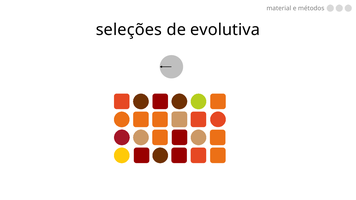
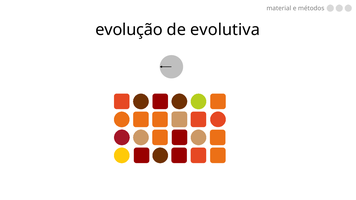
seleções: seleções -> evolução
